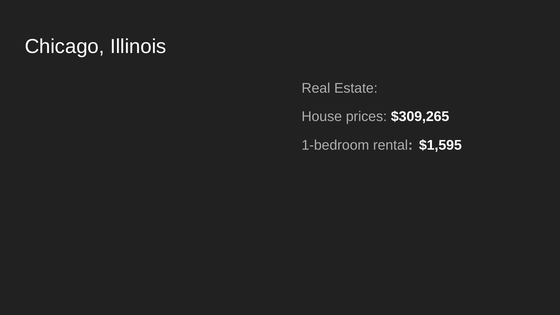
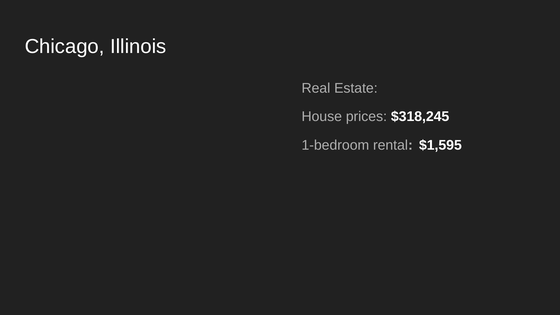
$309,265: $309,265 -> $318,245
